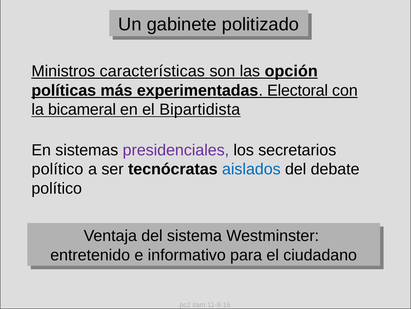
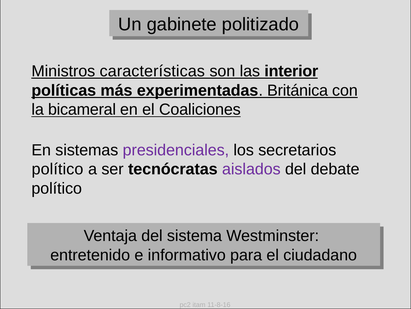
opción: opción -> interior
Electoral: Electoral -> Británica
Bipartidista: Bipartidista -> Coaliciones
aislados colour: blue -> purple
